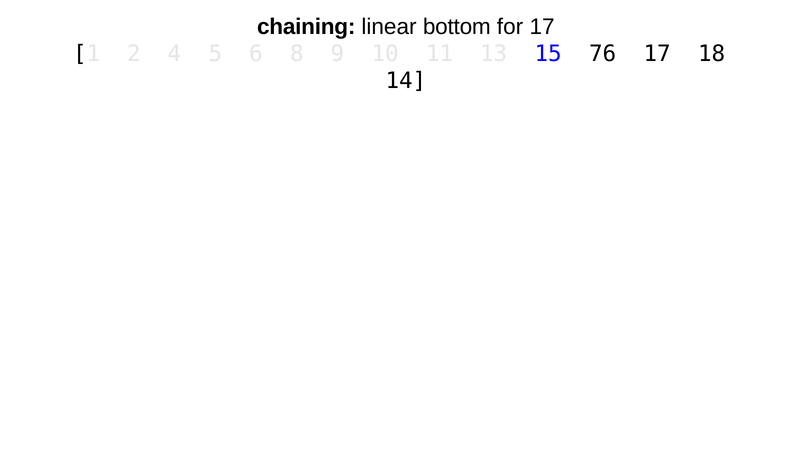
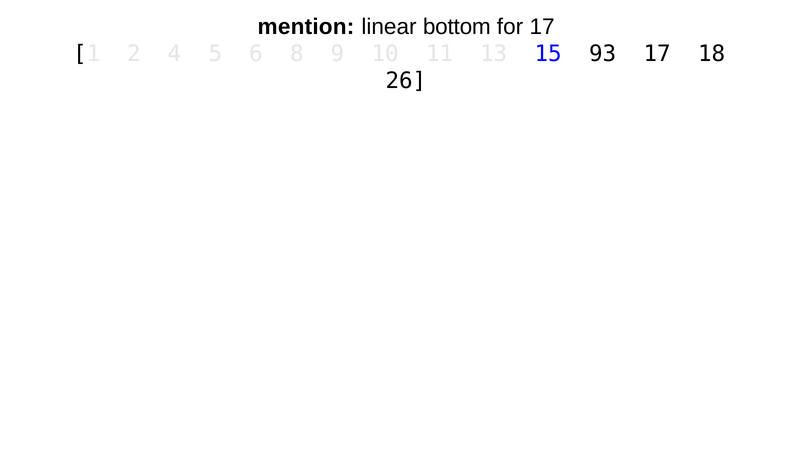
chaining: chaining -> mention
76: 76 -> 93
14: 14 -> 26
